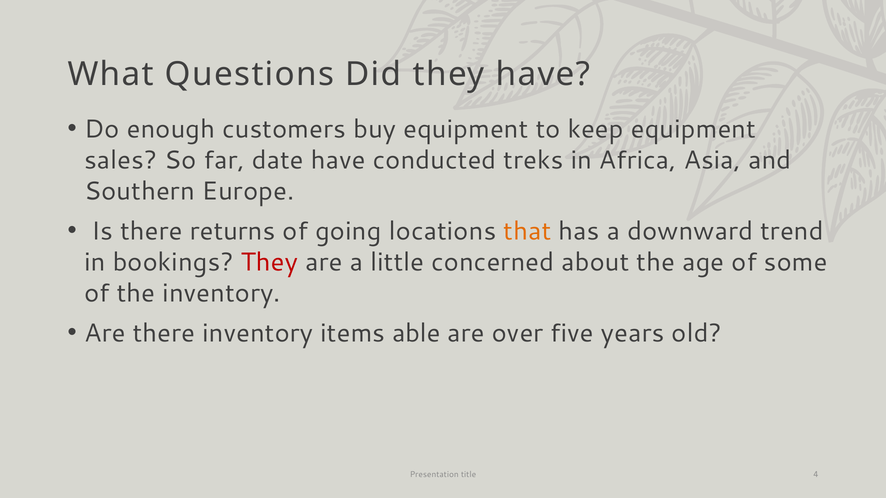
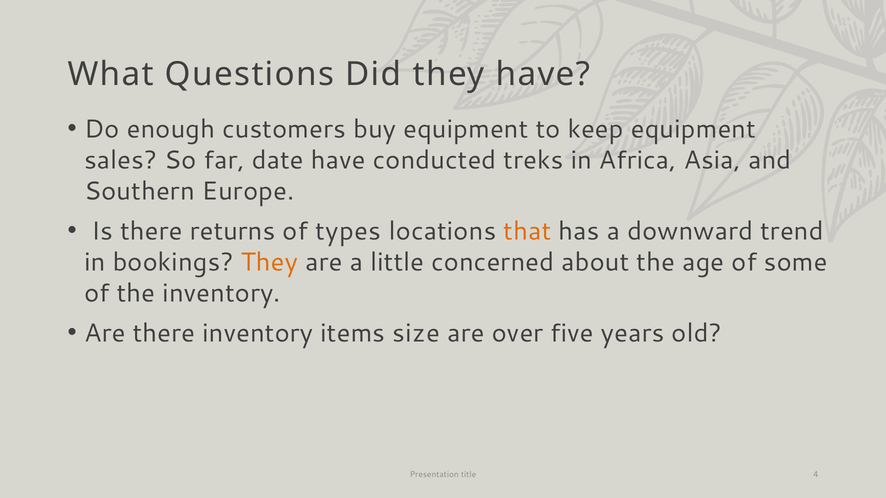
going: going -> types
They at (269, 262) colour: red -> orange
able: able -> size
